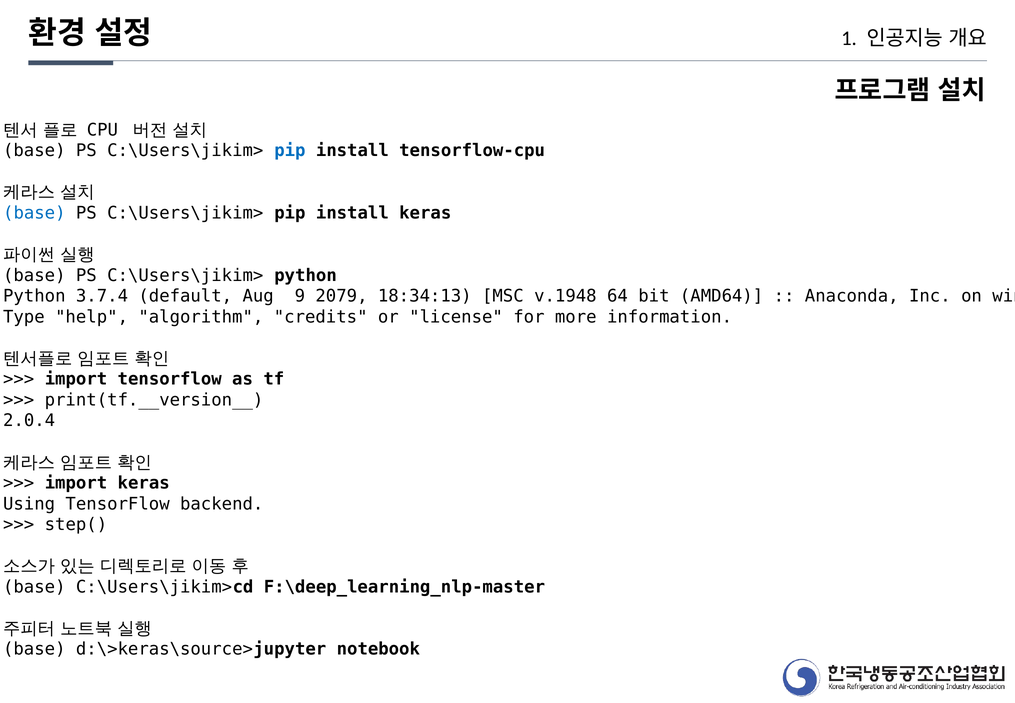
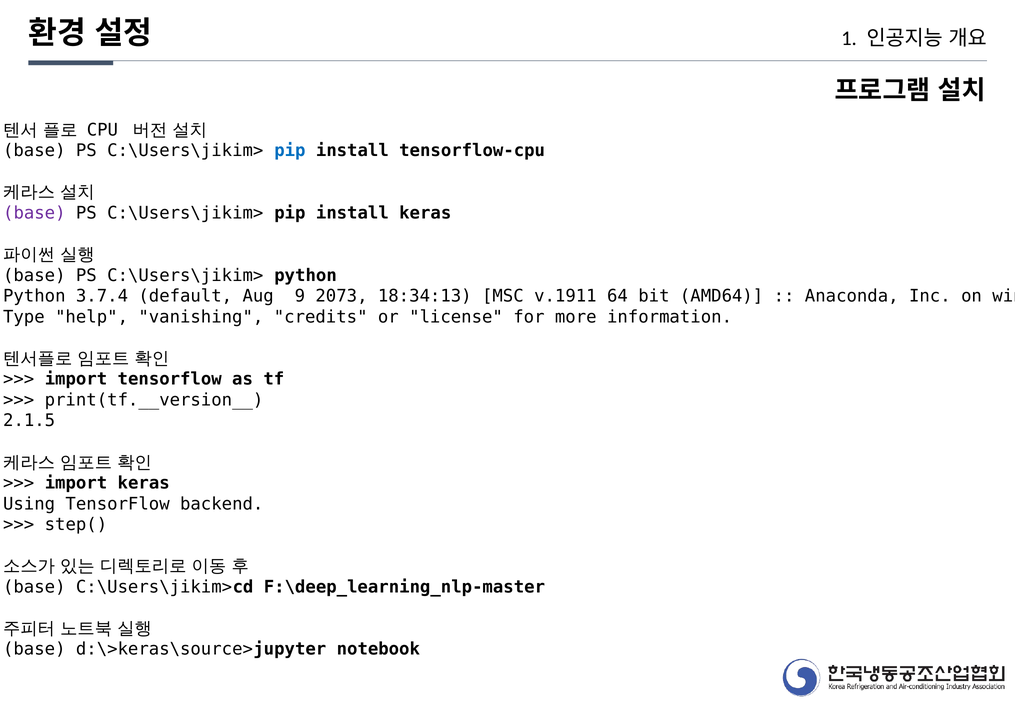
base at (34, 213) colour: blue -> purple
2079: 2079 -> 2073
v.1948: v.1948 -> v.1911
algorithm: algorithm -> vanishing
2.0.4: 2.0.4 -> 2.1.5
